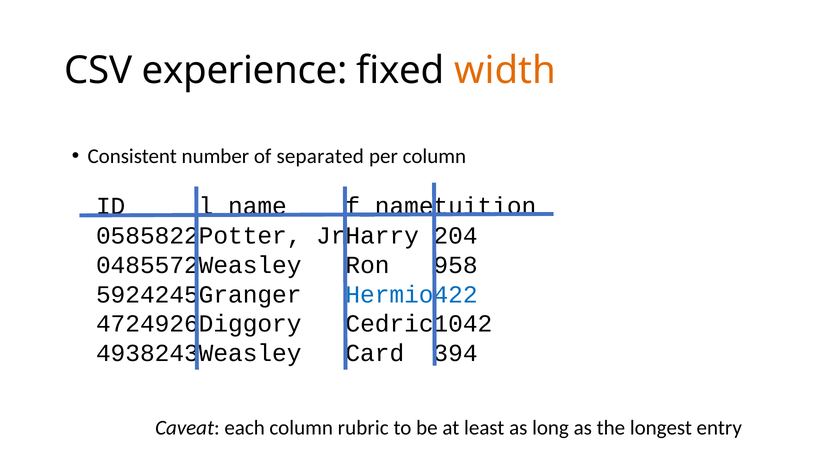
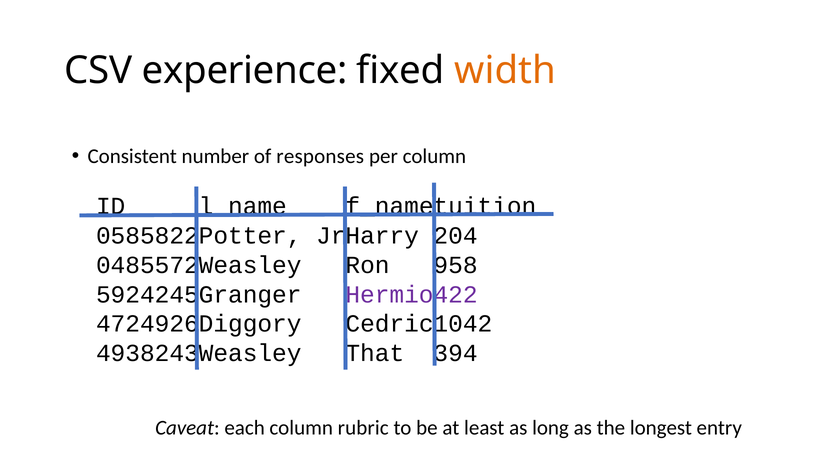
separated: separated -> responses
Hermio422 colour: blue -> purple
Card: Card -> That
